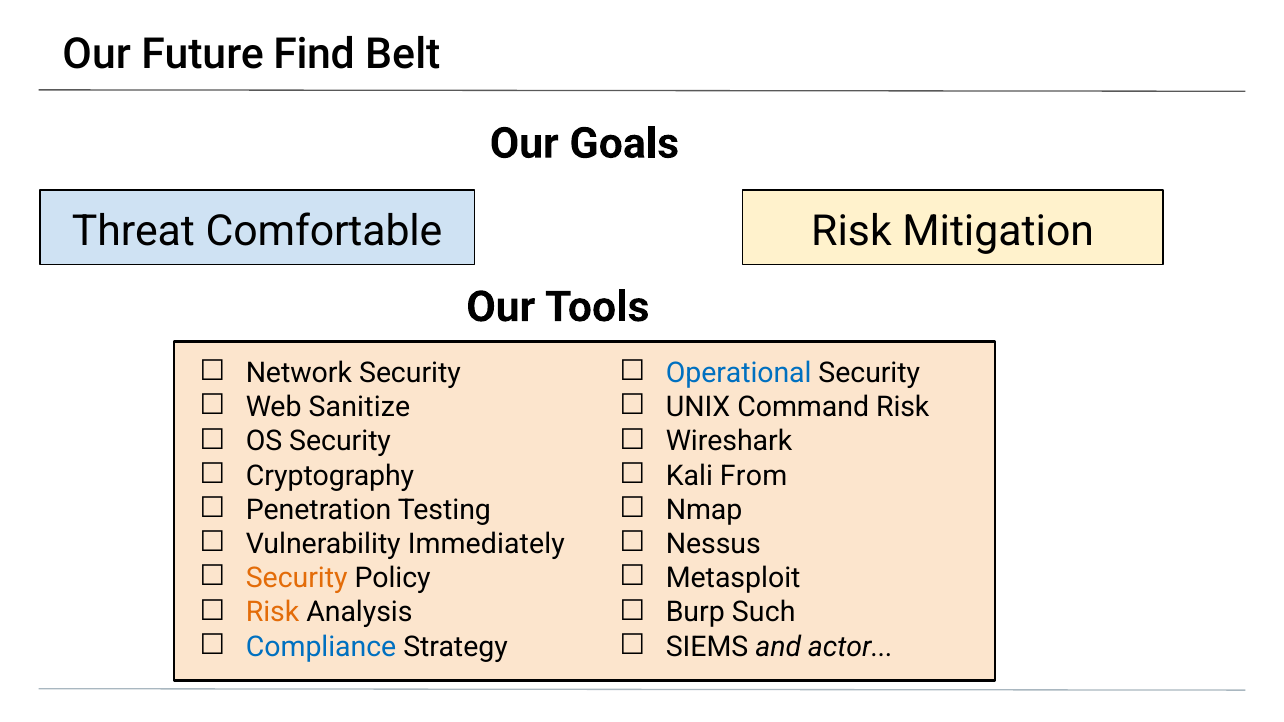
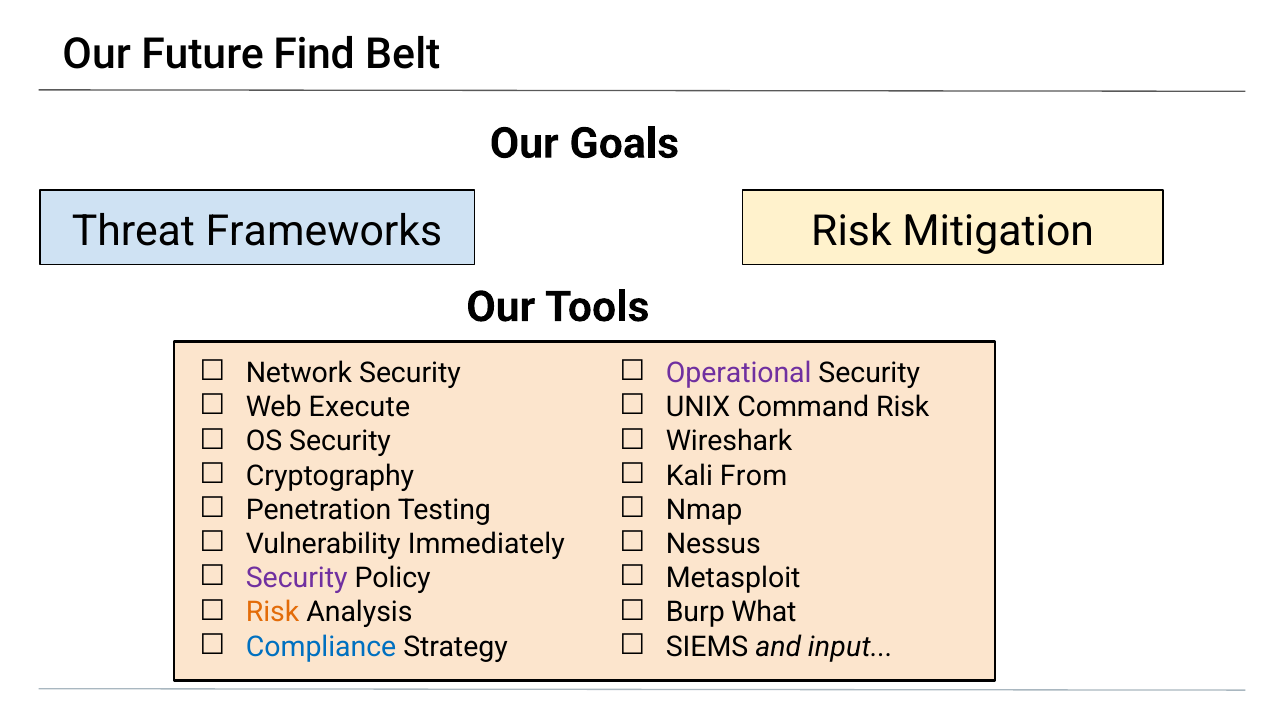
Comfortable: Comfortable -> Frameworks
Operational colour: blue -> purple
Sanitize: Sanitize -> Execute
Security at (297, 579) colour: orange -> purple
Such: Such -> What
actor: actor -> input
